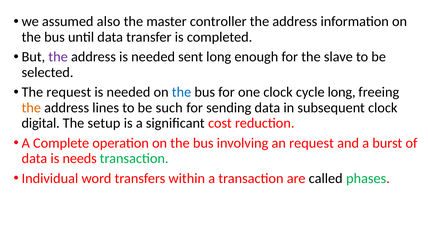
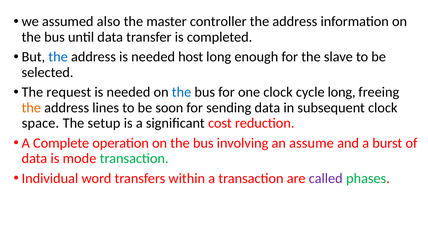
the at (58, 57) colour: purple -> blue
sent: sent -> host
such: such -> soon
digital: digital -> space
an request: request -> assume
needs: needs -> mode
called colour: black -> purple
